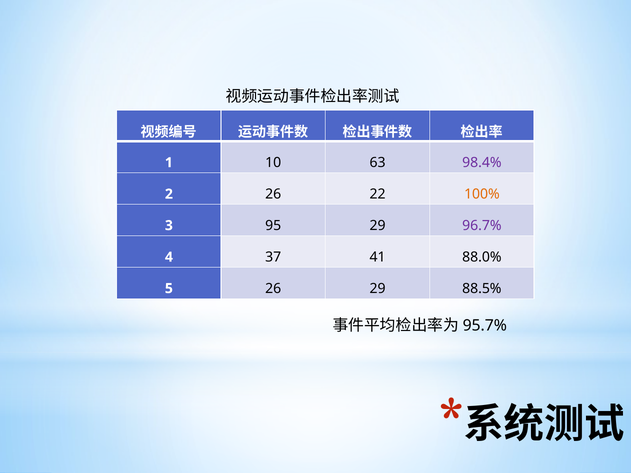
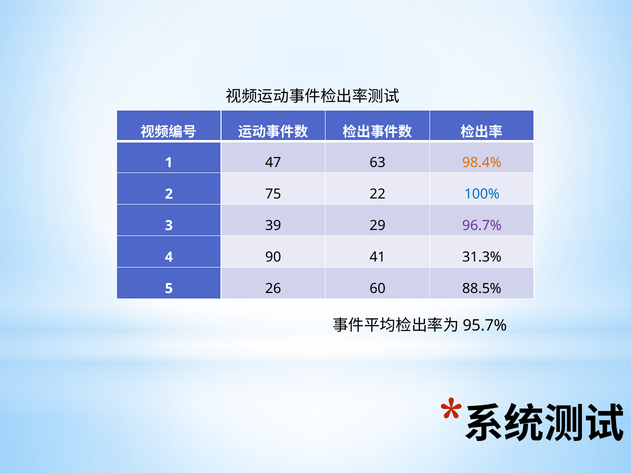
10: 10 -> 47
98.4% colour: purple -> orange
26 at (273, 194): 26 -> 75
100% colour: orange -> blue
95: 95 -> 39
37: 37 -> 90
88.0%: 88.0% -> 31.3%
26 29: 29 -> 60
